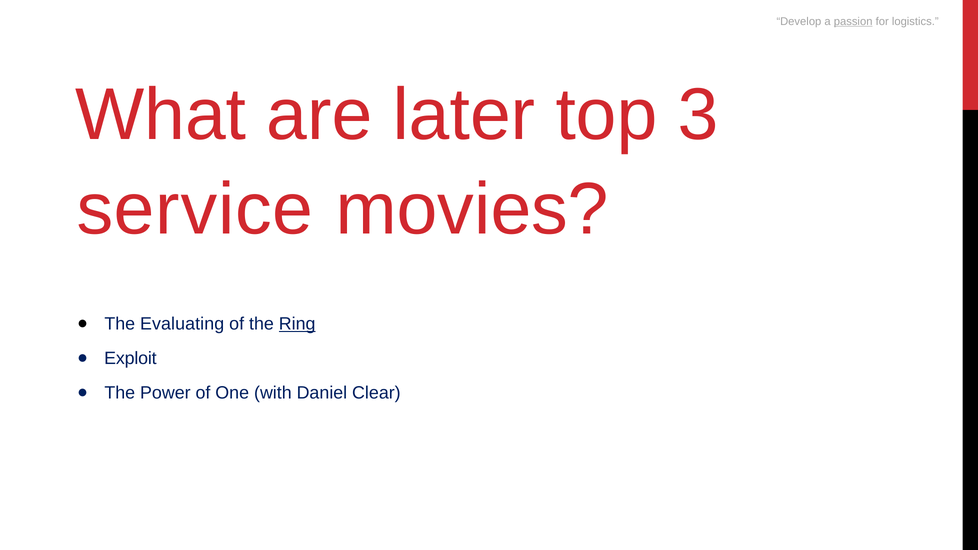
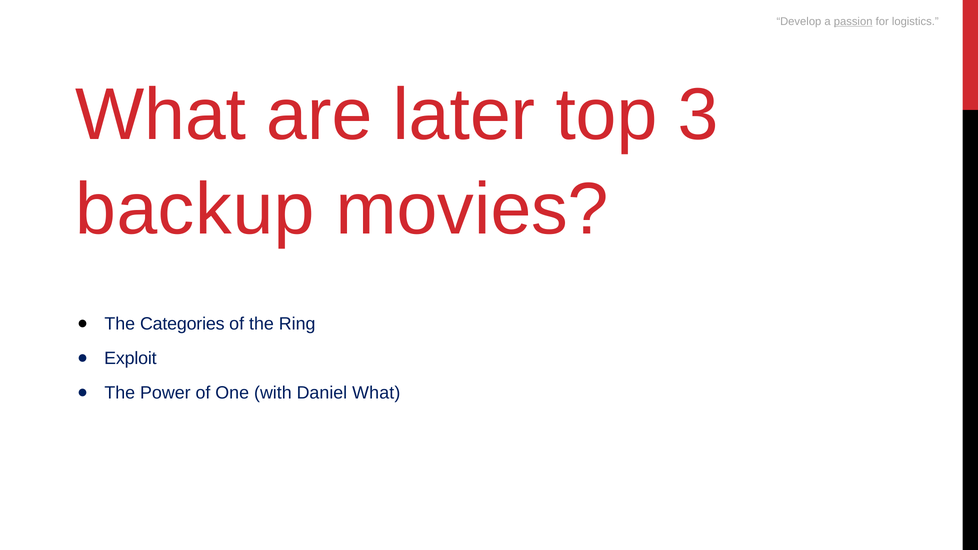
service: service -> backup
Evaluating: Evaluating -> Categories
Ring underline: present -> none
Daniel Clear: Clear -> What
